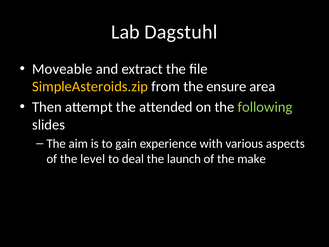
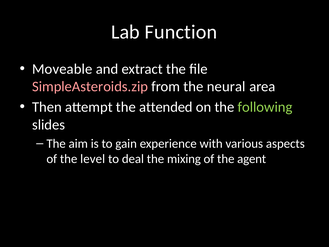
Dagstuhl: Dagstuhl -> Function
SimpleAsteroids.zip colour: yellow -> pink
ensure: ensure -> neural
launch: launch -> mixing
make: make -> agent
